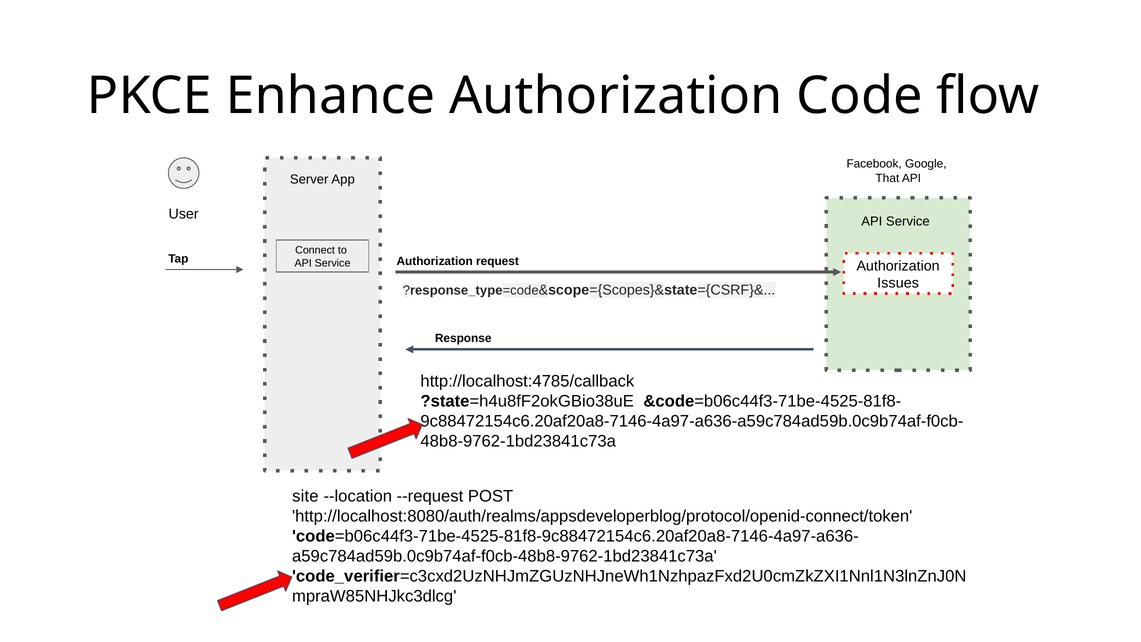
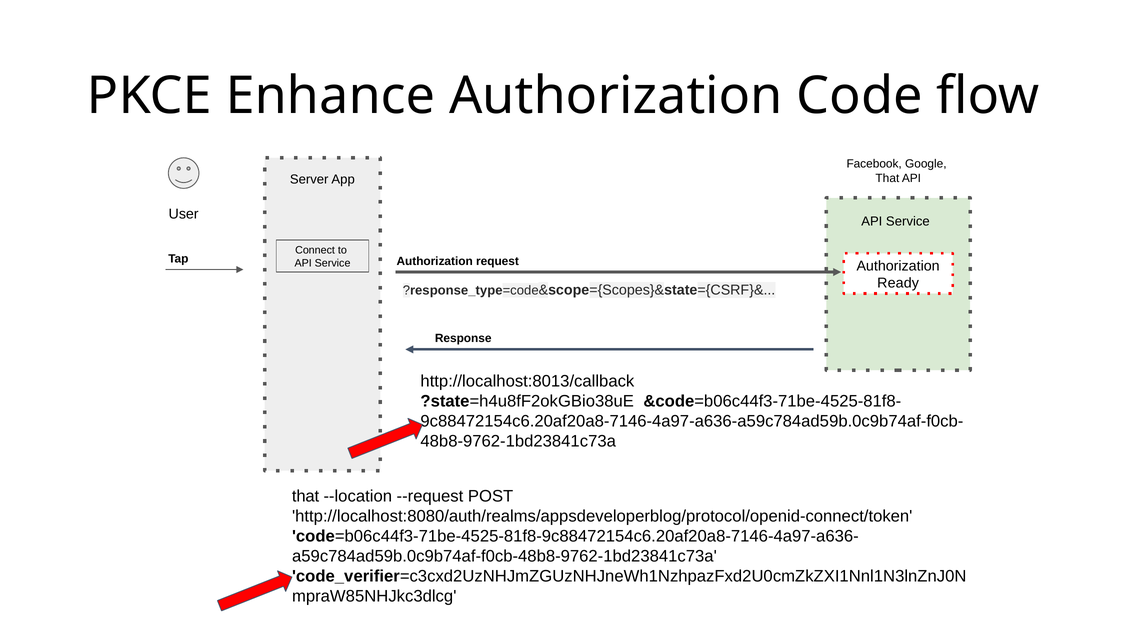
Issues: Issues -> Ready
http://localhost:4785/callback: http://localhost:4785/callback -> http://localhost:8013/callback
site at (305, 496): site -> that
